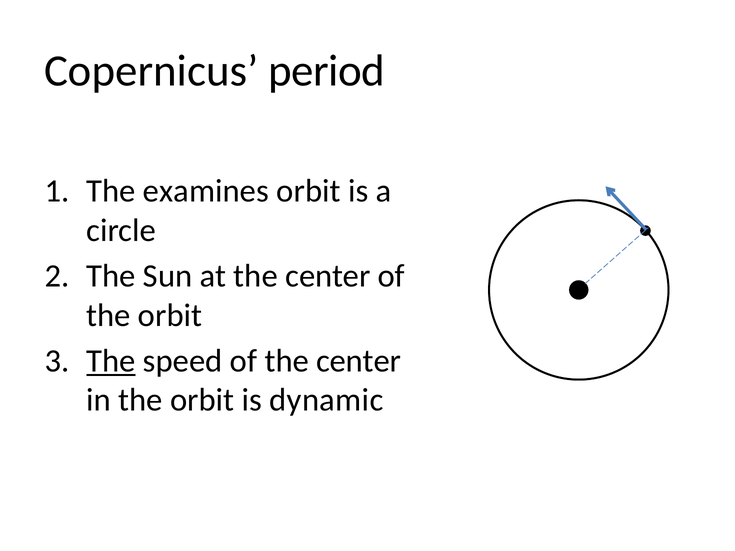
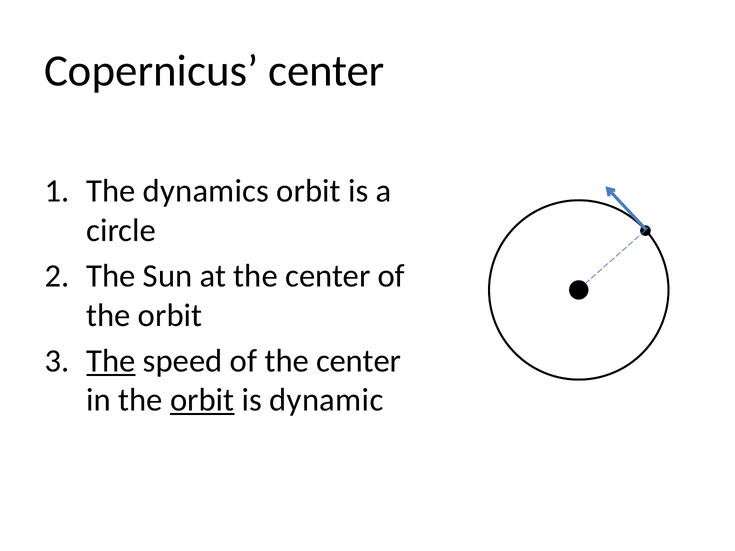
Copernicus period: period -> center
examines: examines -> dynamics
orbit at (202, 400) underline: none -> present
